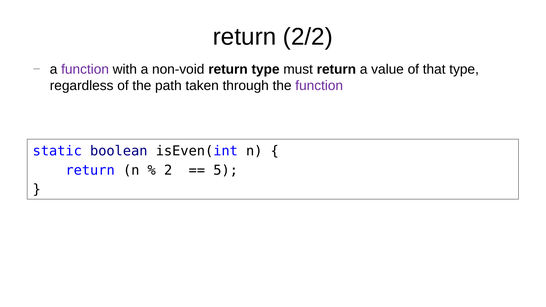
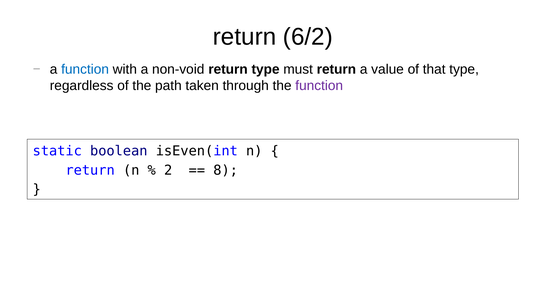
2/2: 2/2 -> 6/2
function at (85, 69) colour: purple -> blue
5: 5 -> 8
